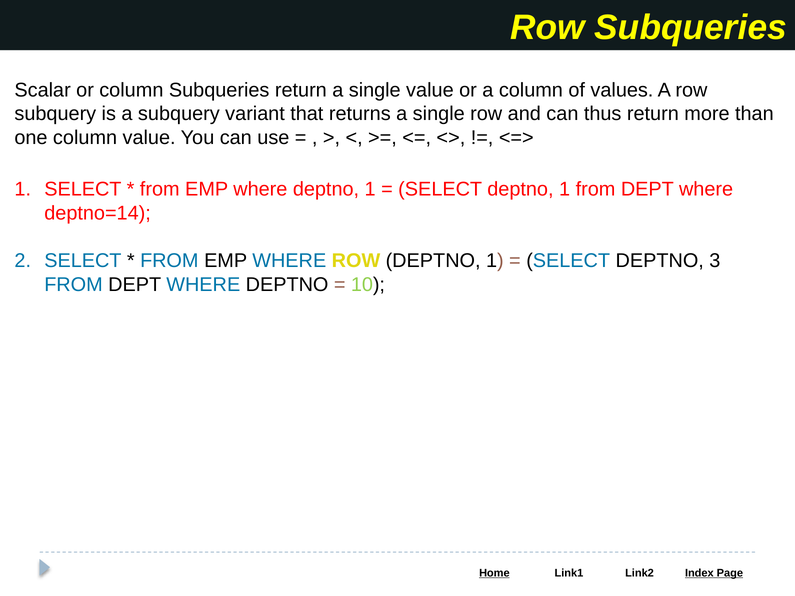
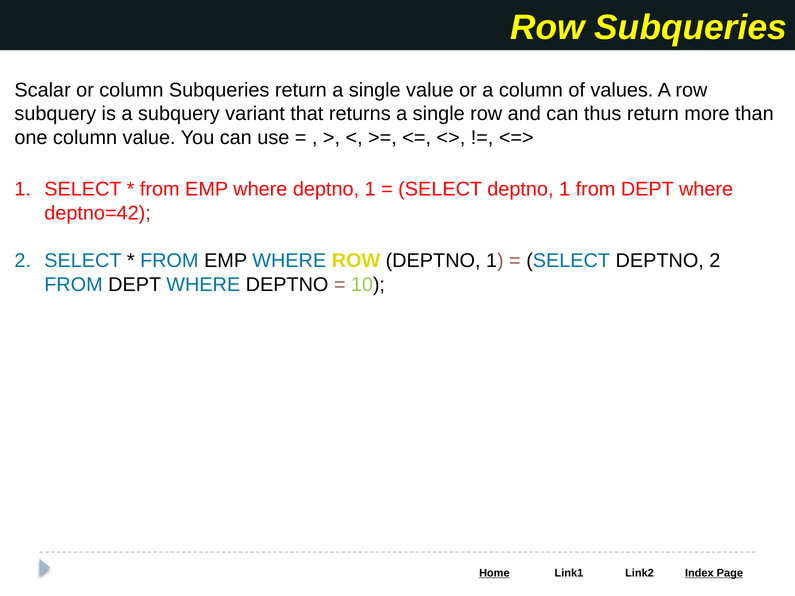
deptno=14: deptno=14 -> deptno=42
DEPTNO 3: 3 -> 2
